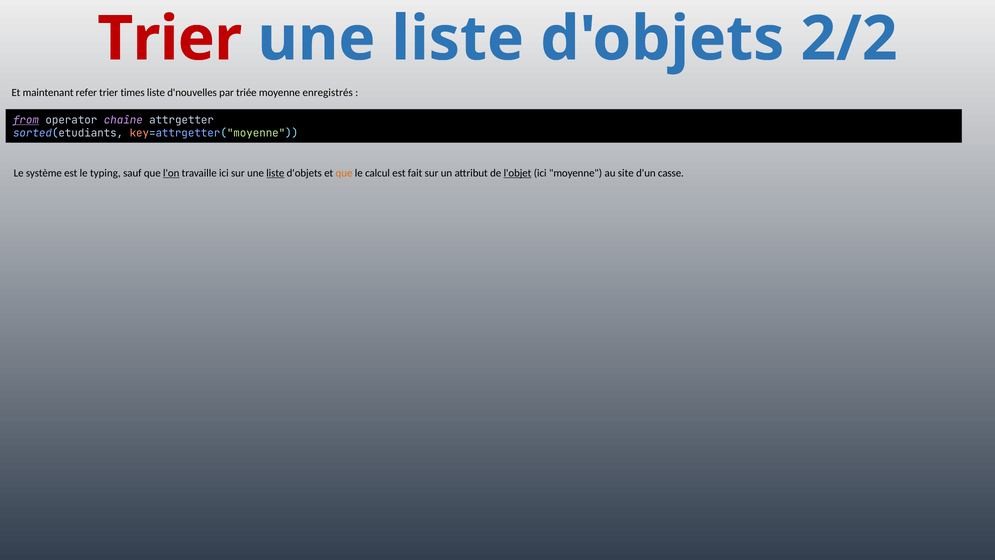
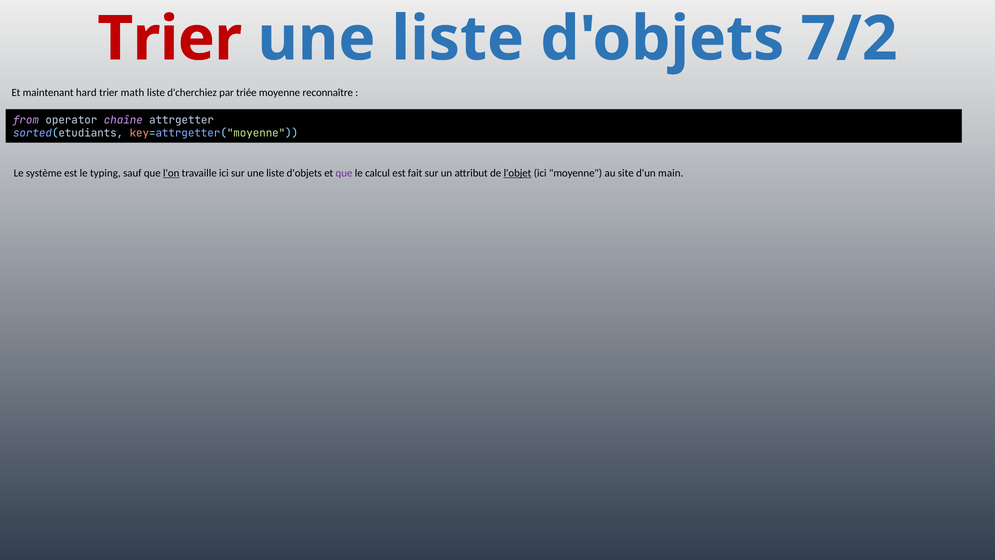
2/2: 2/2 -> 7/2
refer: refer -> hard
times: times -> math
d'nouvelles: d'nouvelles -> d'cherchiez
enregistrés: enregistrés -> reconnaître
from underline: present -> none
liste at (275, 173) underline: present -> none
que at (344, 173) colour: orange -> purple
casse: casse -> main
